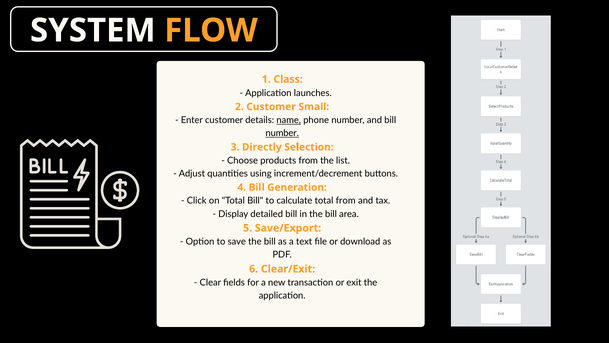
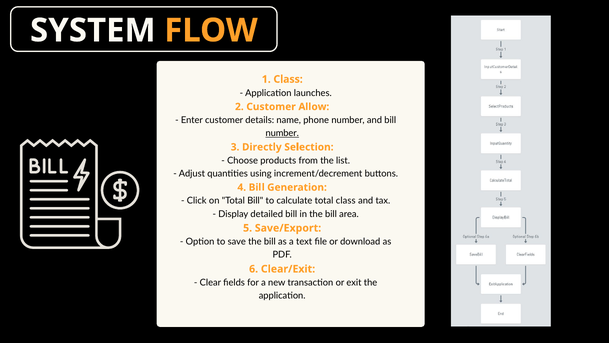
Small: Small -> Allow
name underline: present -> none
total from: from -> class
